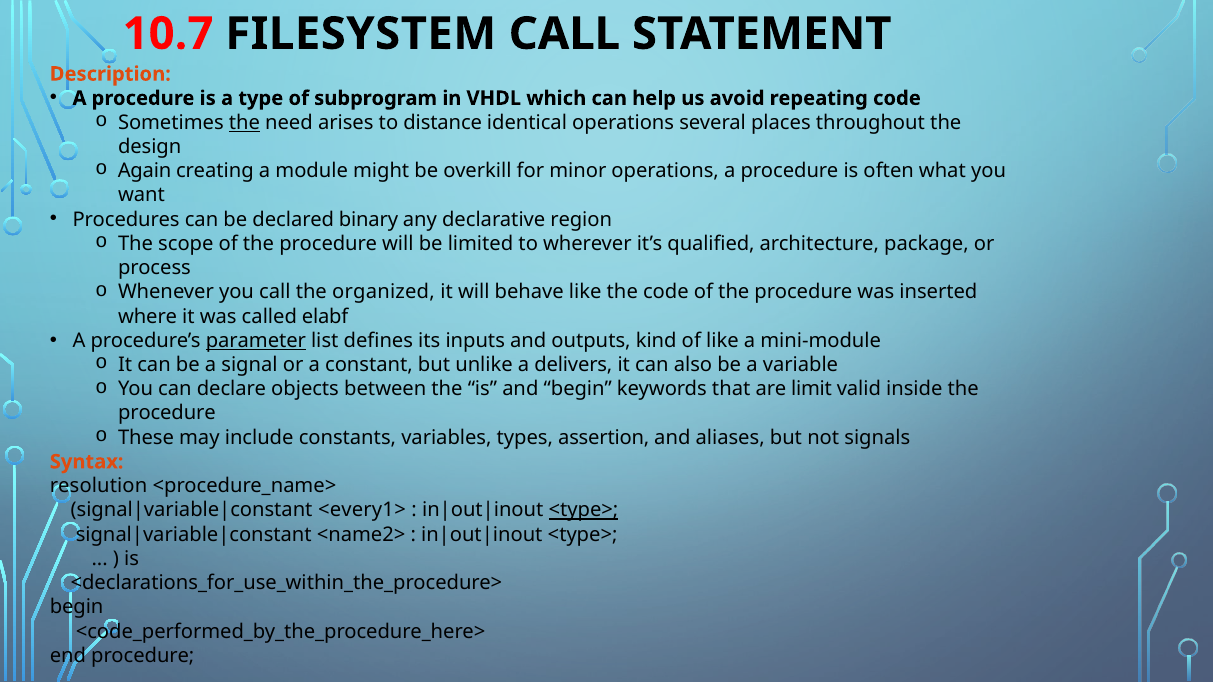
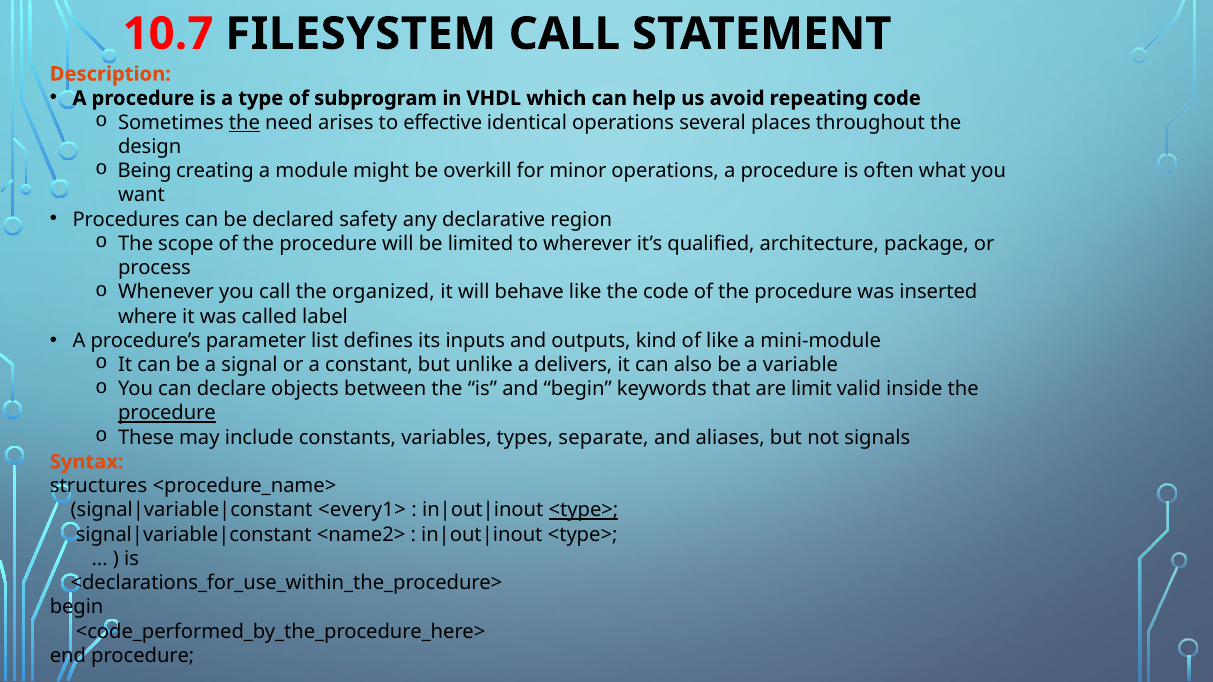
distance: distance -> effective
Again: Again -> Being
binary: binary -> safety
elabf: elabf -> label
parameter underline: present -> none
procedure at (167, 413) underline: none -> present
assertion: assertion -> separate
resolution: resolution -> structures
